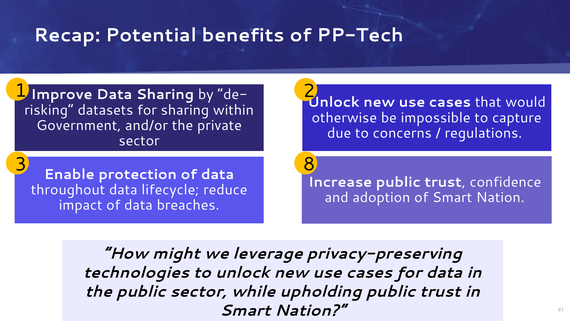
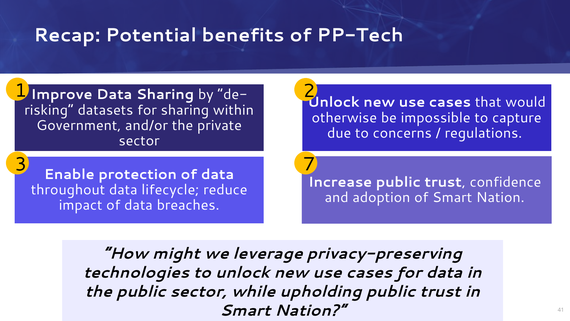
8: 8 -> 7
